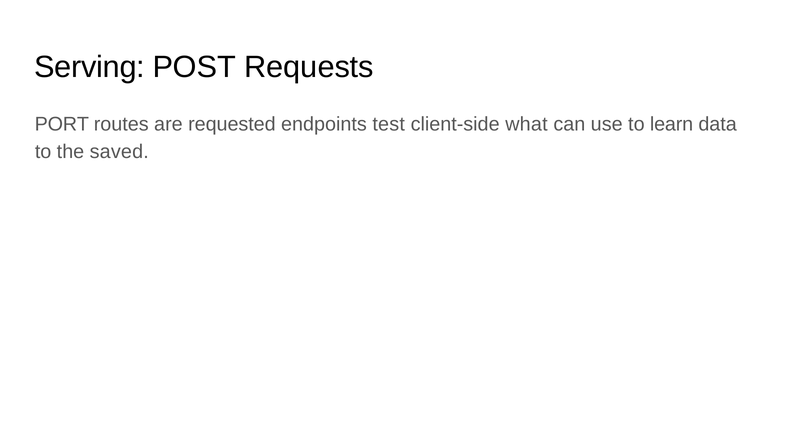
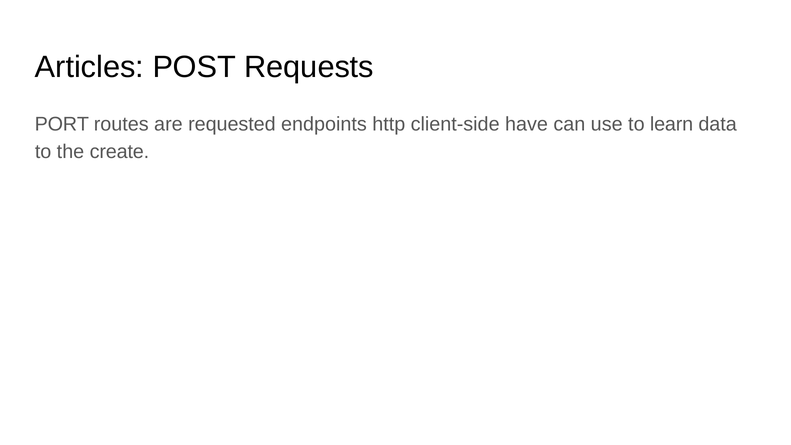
Serving: Serving -> Articles
test: test -> http
what: what -> have
saved: saved -> create
